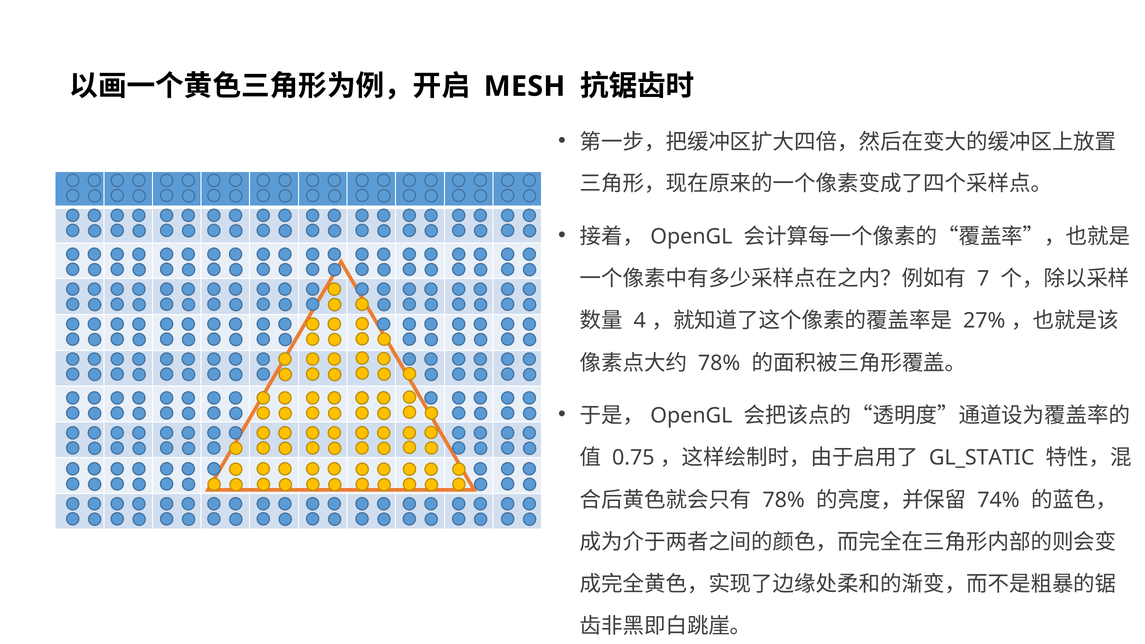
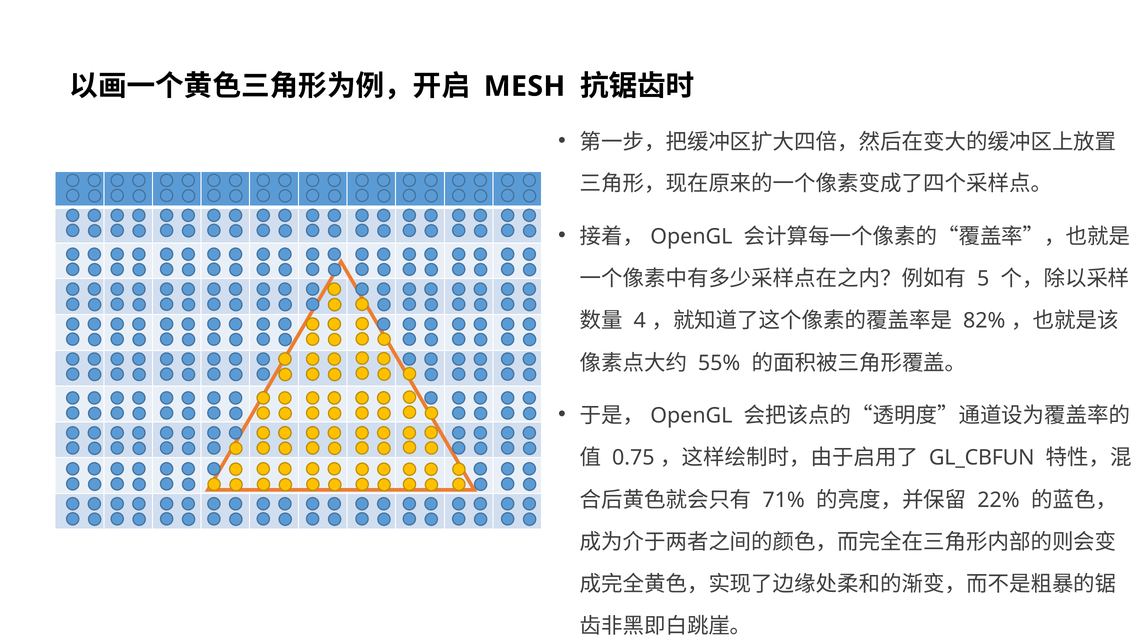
7: 7 -> 5
27%: 27% -> 82%
78% at (719, 363): 78% -> 55%
GL_STATIC: GL_STATIC -> GL_CBFUN
78% at (784, 500): 78% -> 71%
74%: 74% -> 22%
